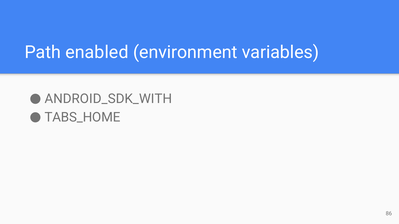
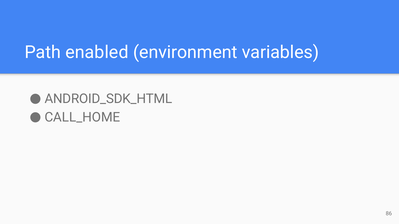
ANDROID_SDK_WITH: ANDROID_SDK_WITH -> ANDROID_SDK_HTML
TABS_HOME: TABS_HOME -> CALL_HOME
